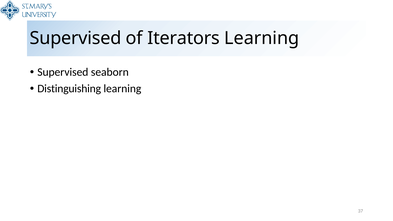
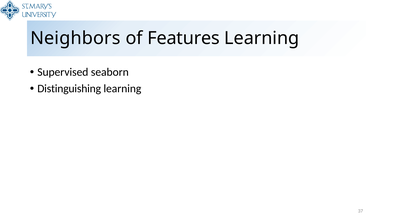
Supervised at (76, 38): Supervised -> Neighbors
Iterators: Iterators -> Features
